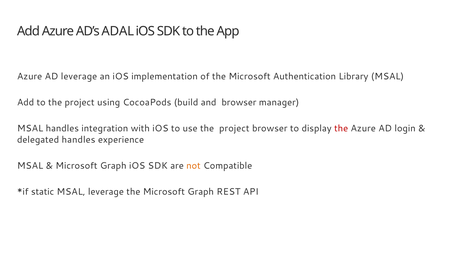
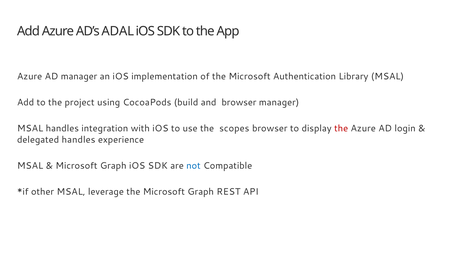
AD leverage: leverage -> manager
use the project: project -> scopes
not colour: orange -> blue
static: static -> other
